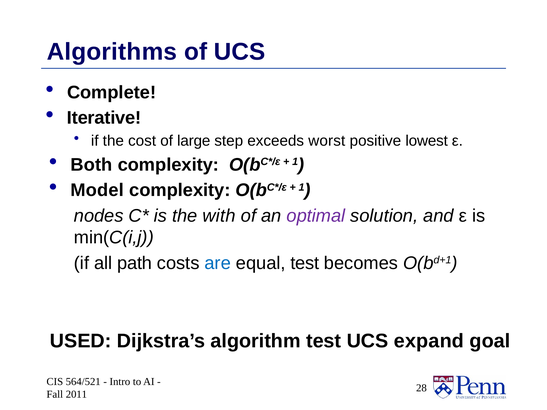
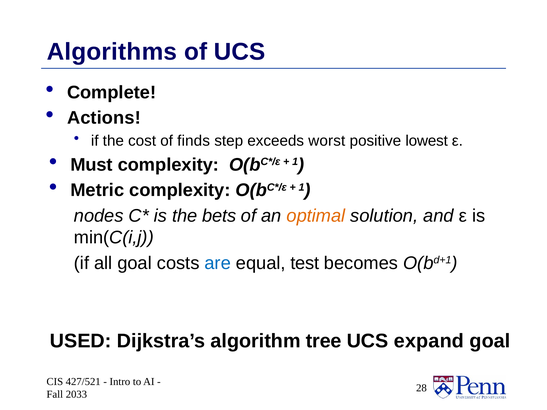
Iterative: Iterative -> Actions
large: large -> finds
Both: Both -> Must
Model: Model -> Metric
with: with -> bets
optimal colour: purple -> orange
all path: path -> goal
algorithm test: test -> tree
564/521: 564/521 -> 427/521
2011: 2011 -> 2033
